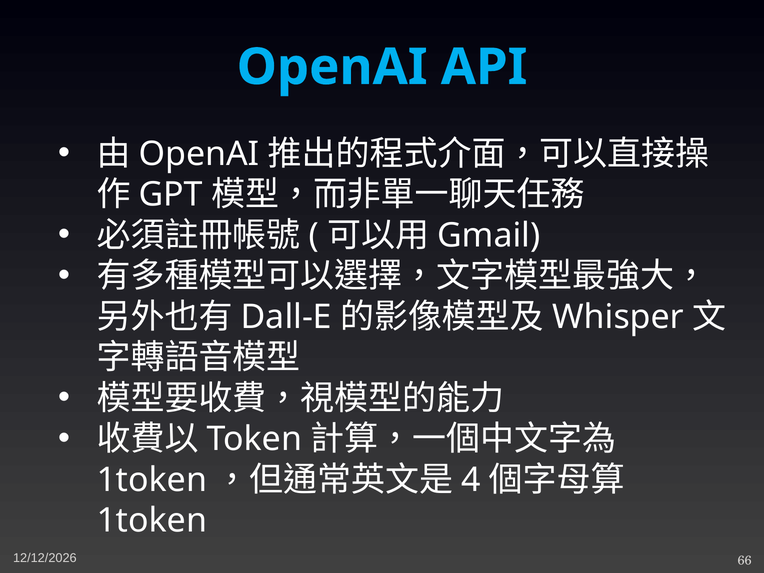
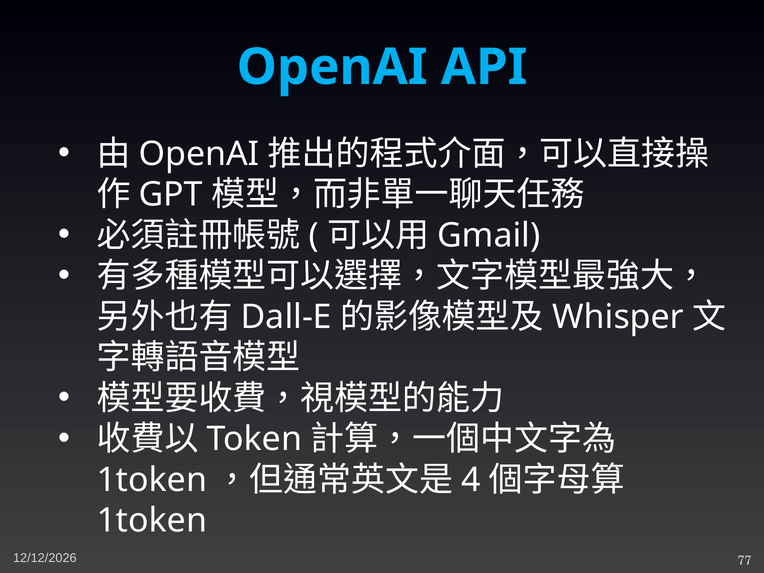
66: 66 -> 77
